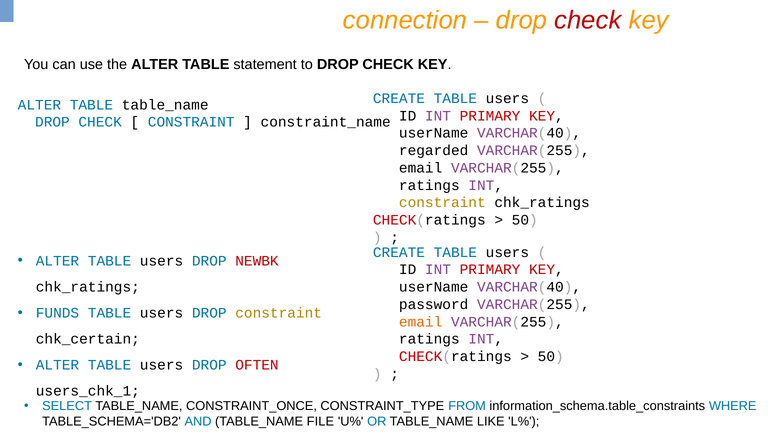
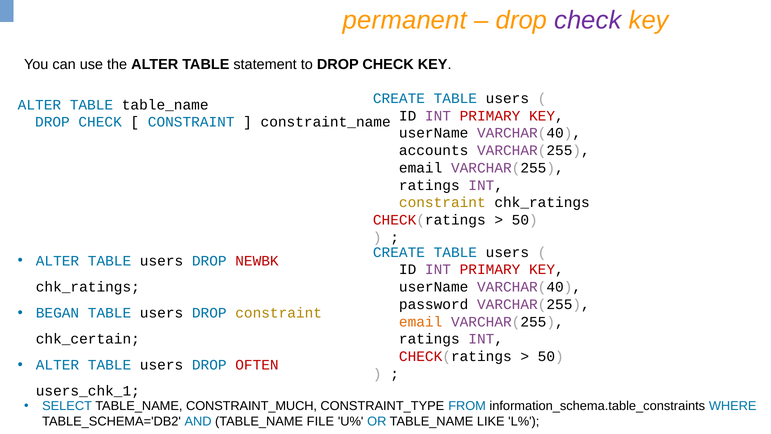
connection: connection -> permanent
check at (588, 20) colour: red -> purple
regarded: regarded -> accounts
FUNDS: FUNDS -> BEGAN
CONSTRAINT_ONCE: CONSTRAINT_ONCE -> CONSTRAINT_MUCH
